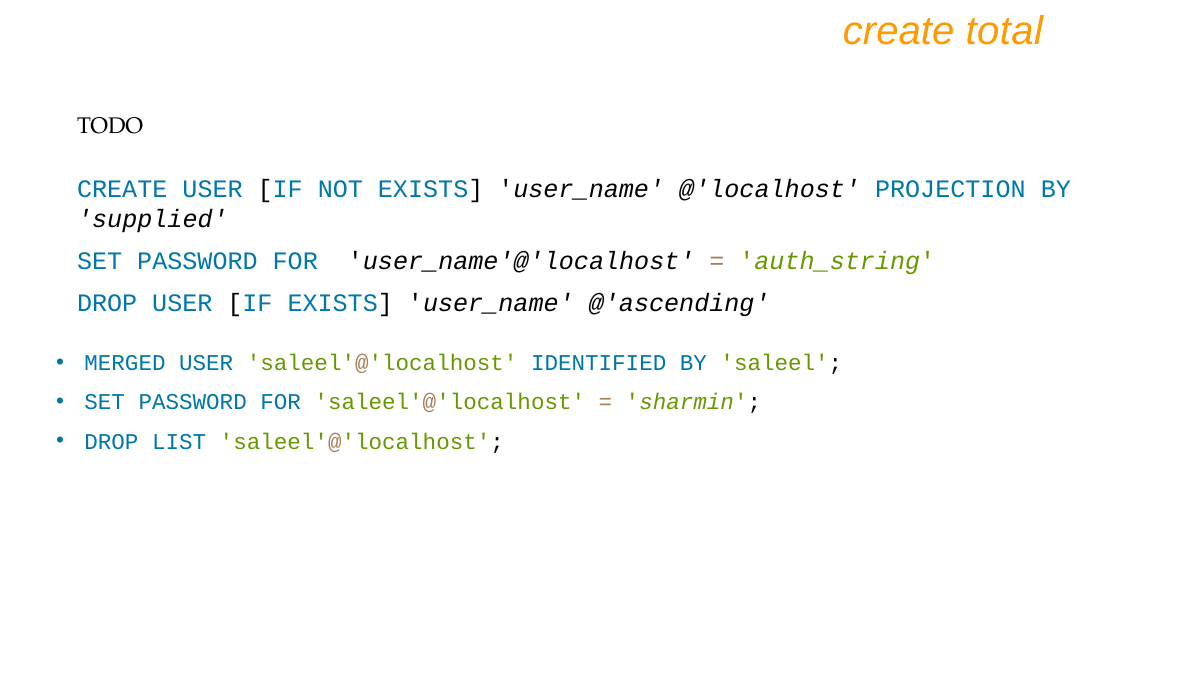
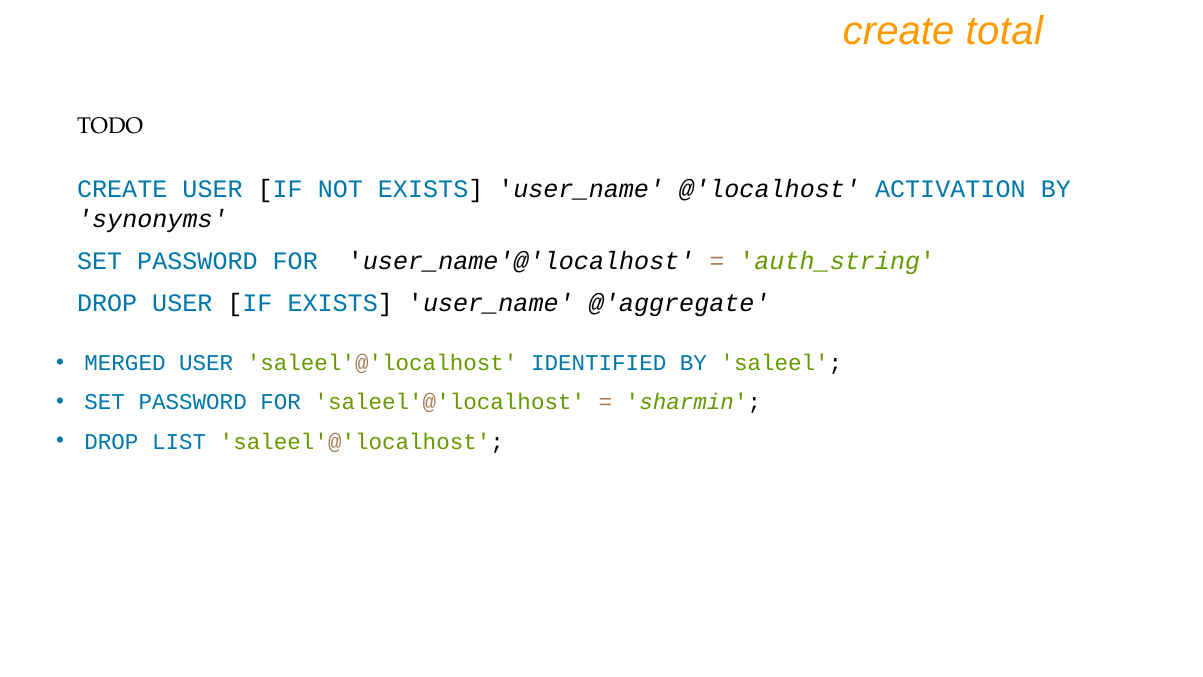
PROJECTION: PROJECTION -> ACTIVATION
supplied: supplied -> synonyms
@'ascending: @'ascending -> @'aggregate
